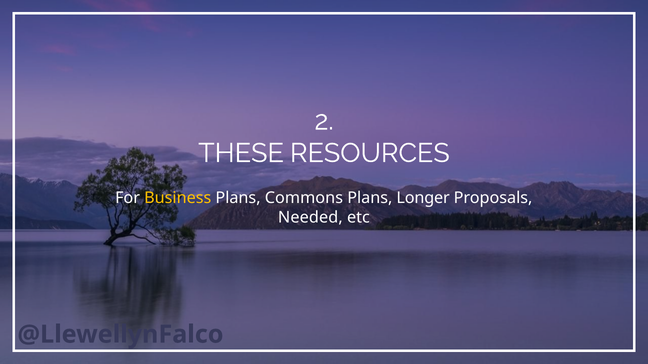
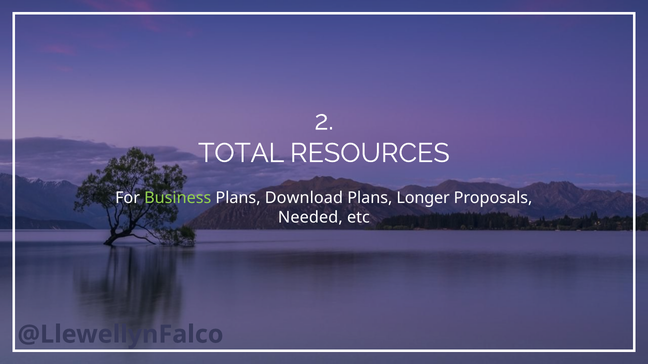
THESE: THESE -> TOTAL
Business colour: yellow -> light green
Commons: Commons -> Download
